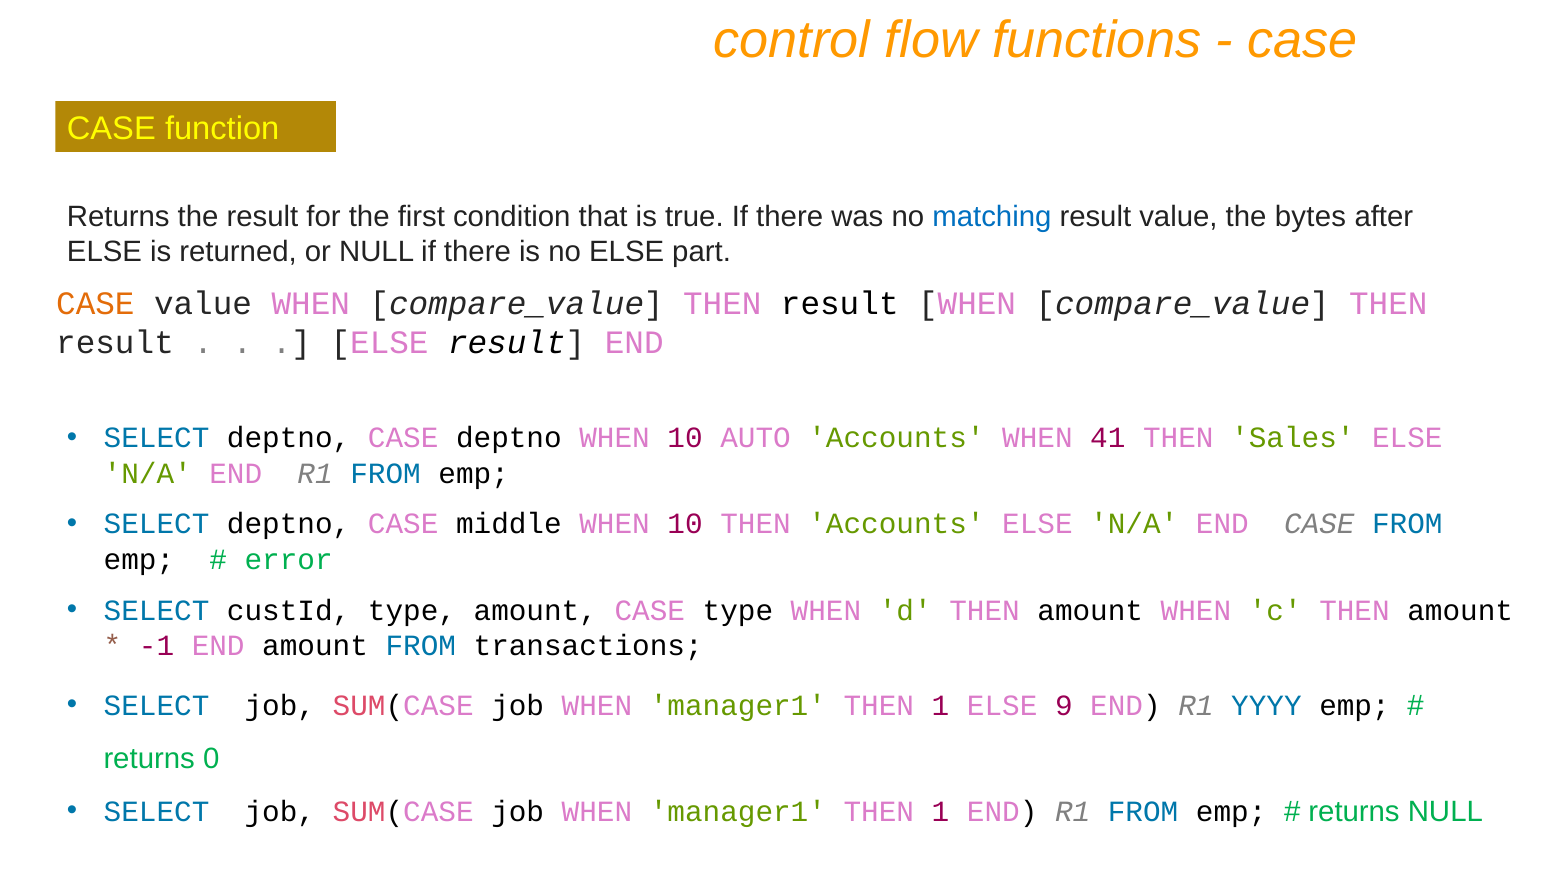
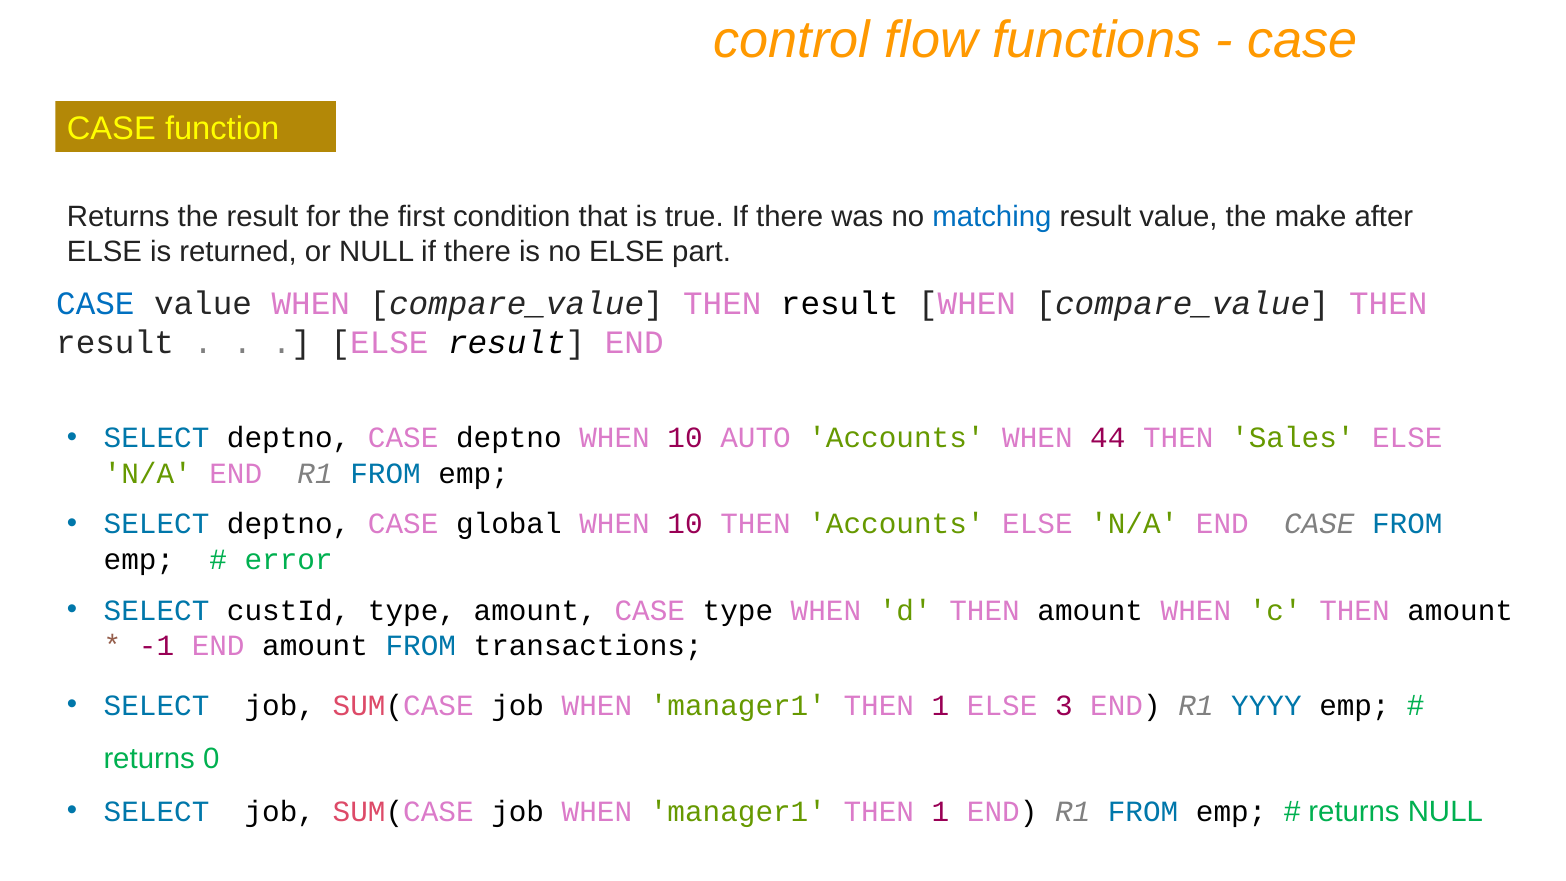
bytes: bytes -> make
CASE at (95, 303) colour: orange -> blue
41: 41 -> 44
middle: middle -> global
9: 9 -> 3
